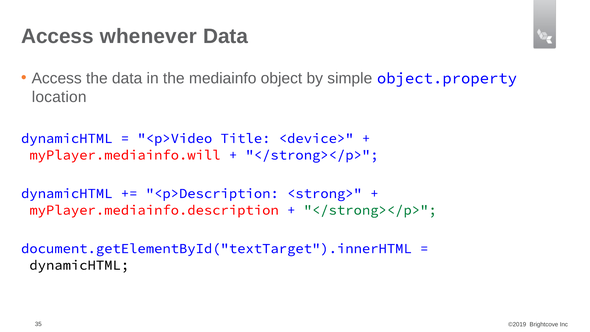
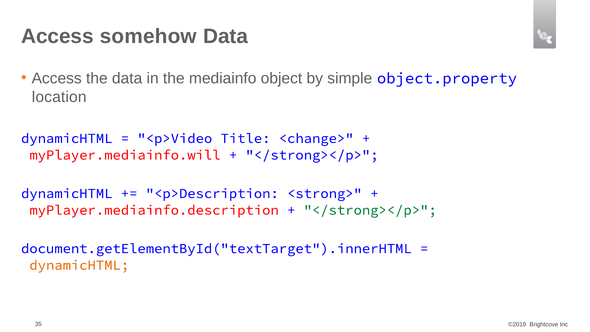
whenever: whenever -> somehow
<device>: <device> -> <change>
dynamicHTML at (79, 265) colour: black -> orange
